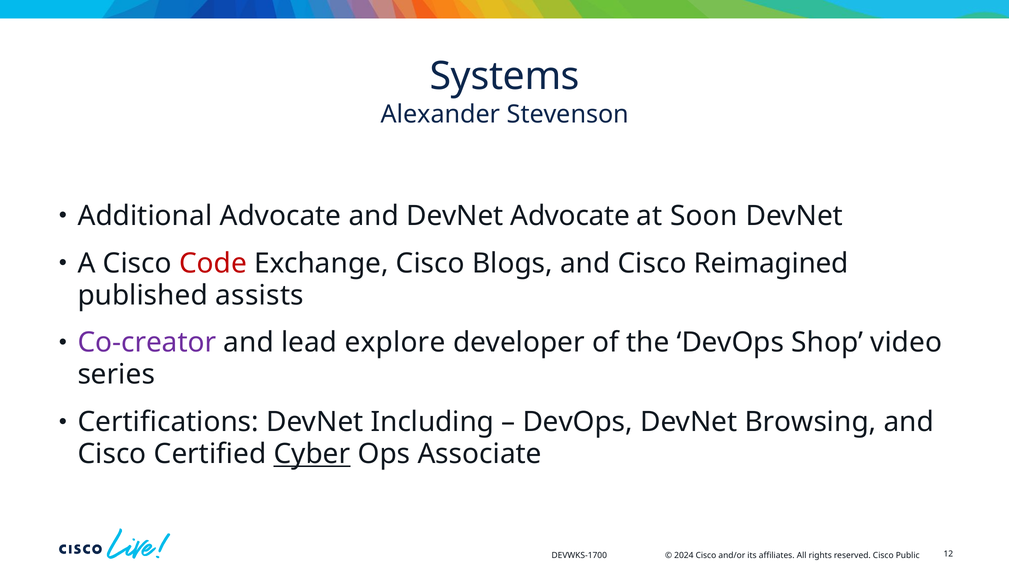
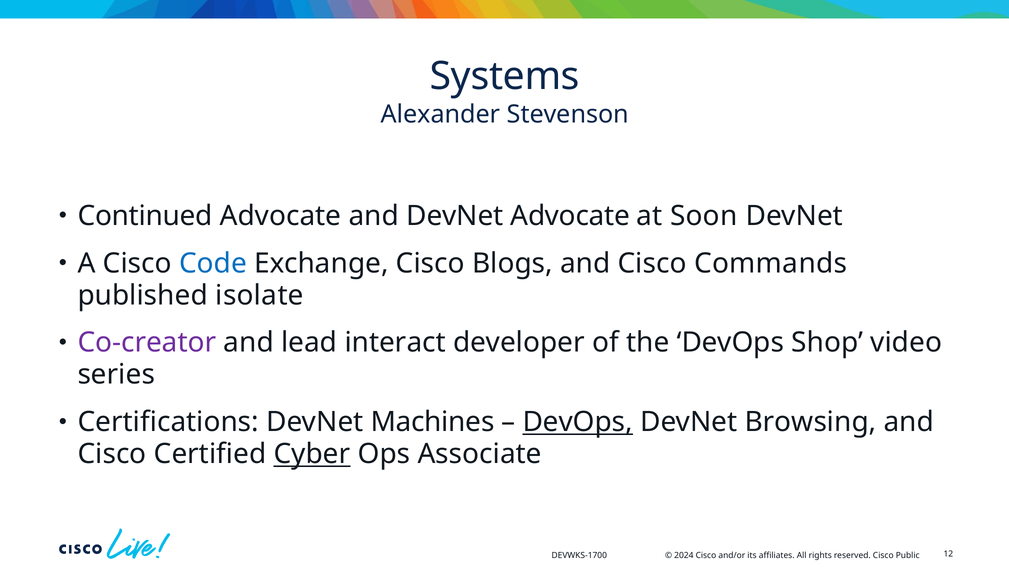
Additional: Additional -> Continued
Code colour: red -> blue
Reimagined: Reimagined -> Commands
assists: assists -> isolate
explore: explore -> interact
Including: Including -> Machines
DevOps at (578, 422) underline: none -> present
